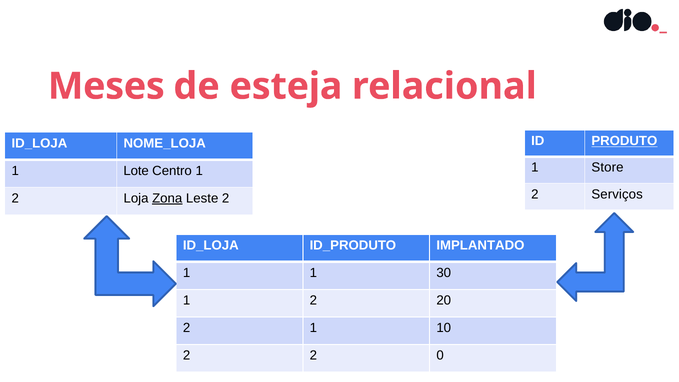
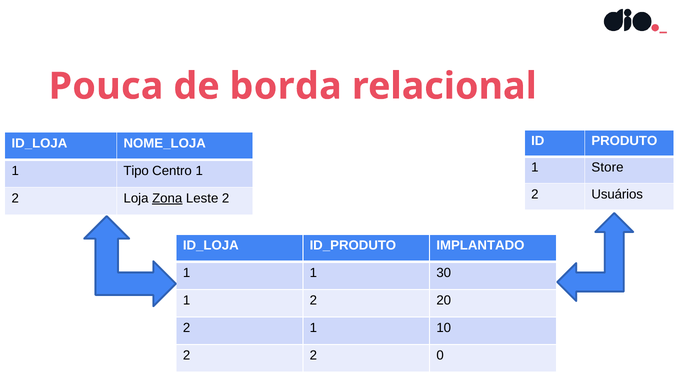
Meses: Meses -> Pouca
esteja: esteja -> borda
PRODUTO underline: present -> none
Lote: Lote -> Tipo
Serviços: Serviços -> Usuários
